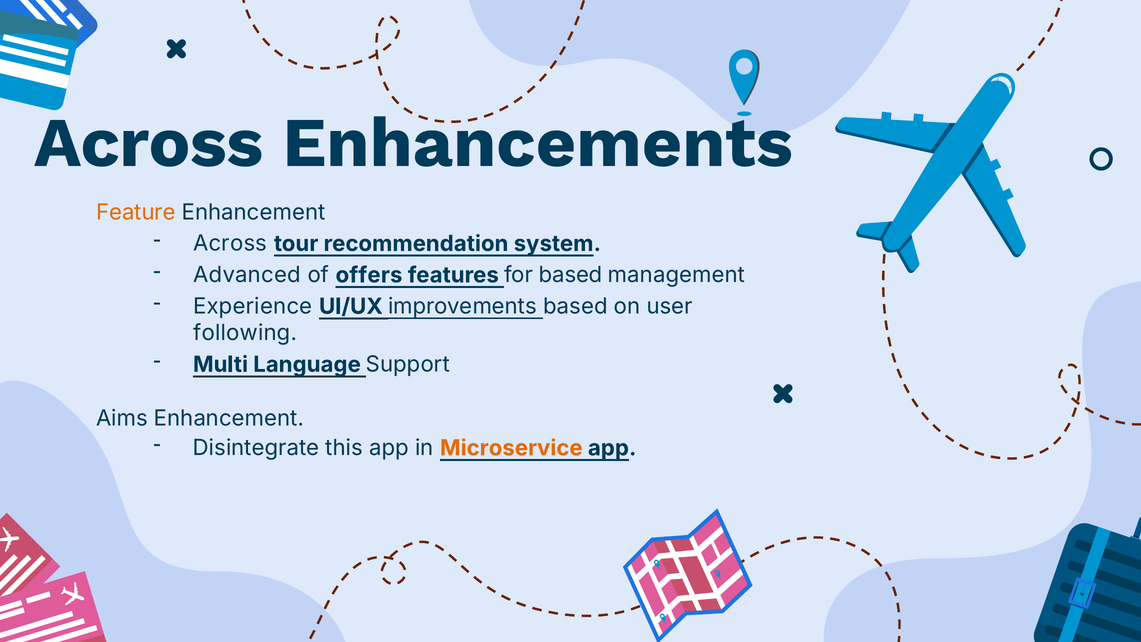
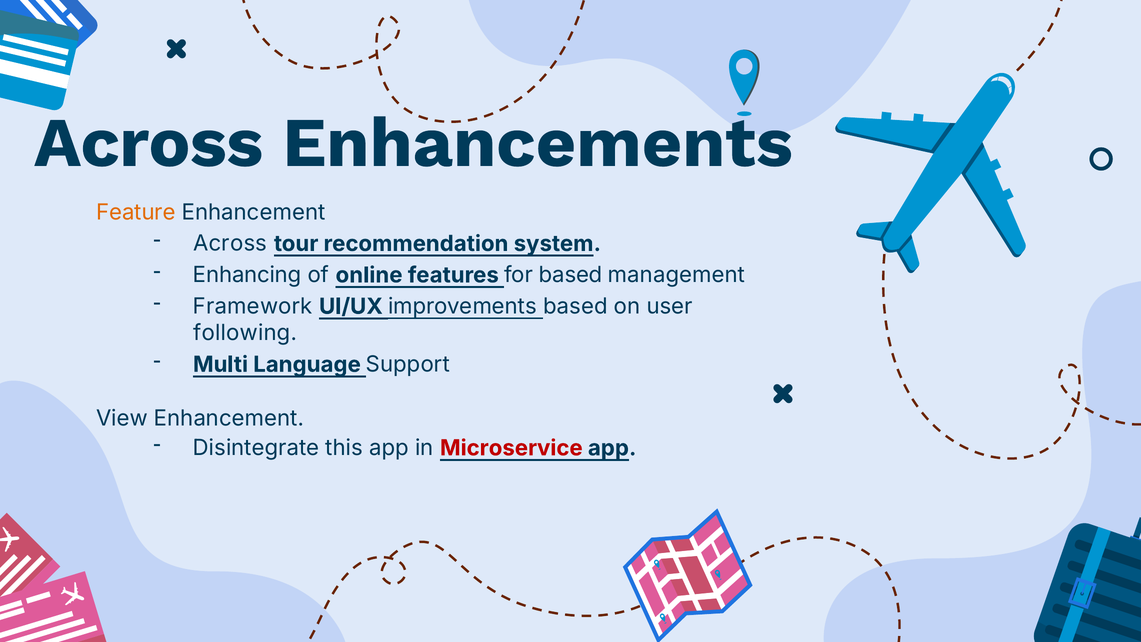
Advanced: Advanced -> Enhancing
offers: offers -> online
Experience: Experience -> Framework
Aims: Aims -> View
Microservice colour: orange -> red
